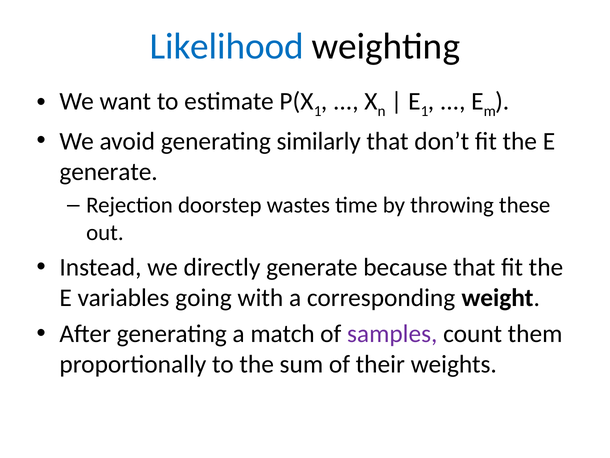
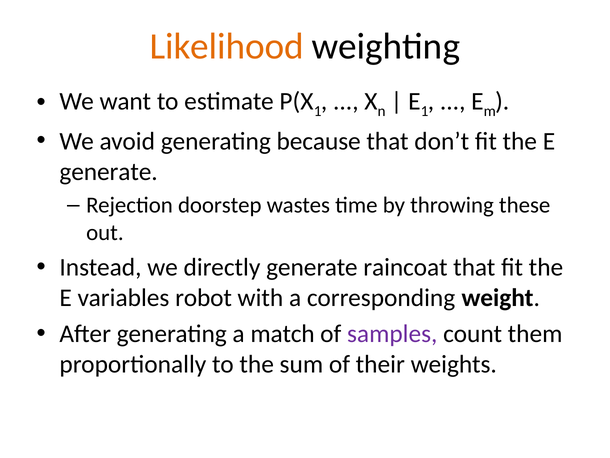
Likelihood colour: blue -> orange
similarly: similarly -> because
because: because -> raincoat
going: going -> robot
